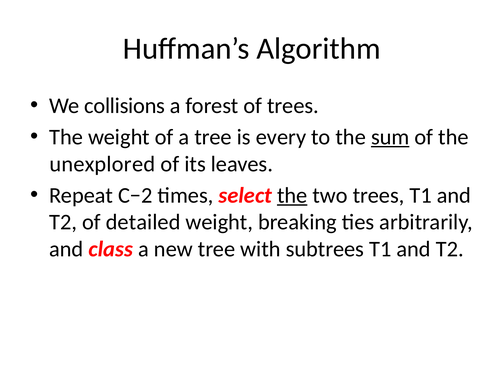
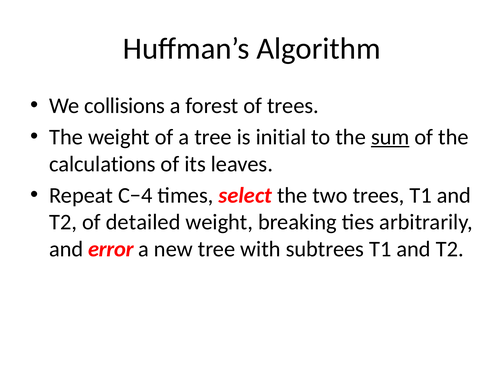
every: every -> initial
unexplored: unexplored -> calculations
C−2: C−2 -> C−4
the at (292, 195) underline: present -> none
class: class -> error
